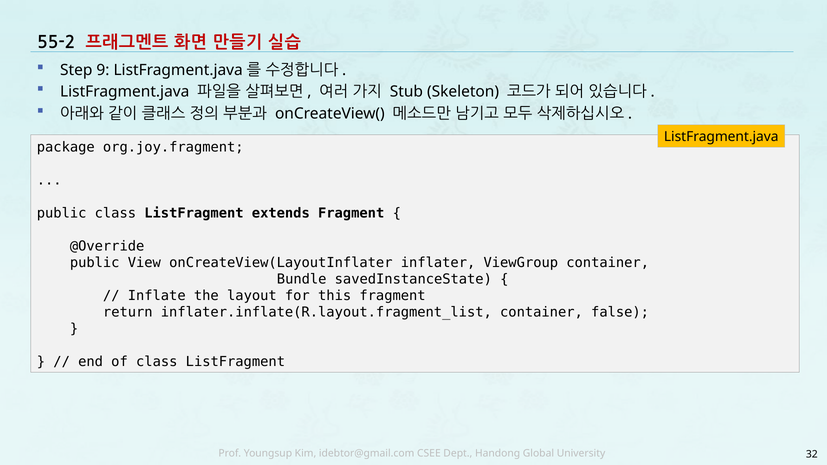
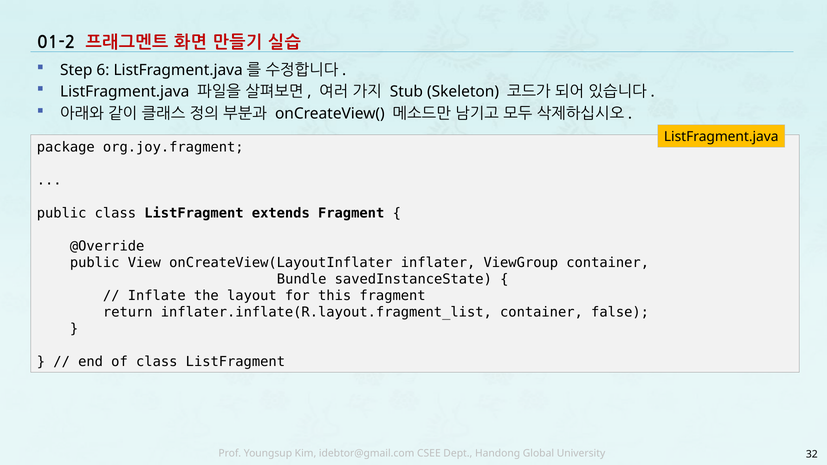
55-2: 55-2 -> 01-2
9: 9 -> 6
